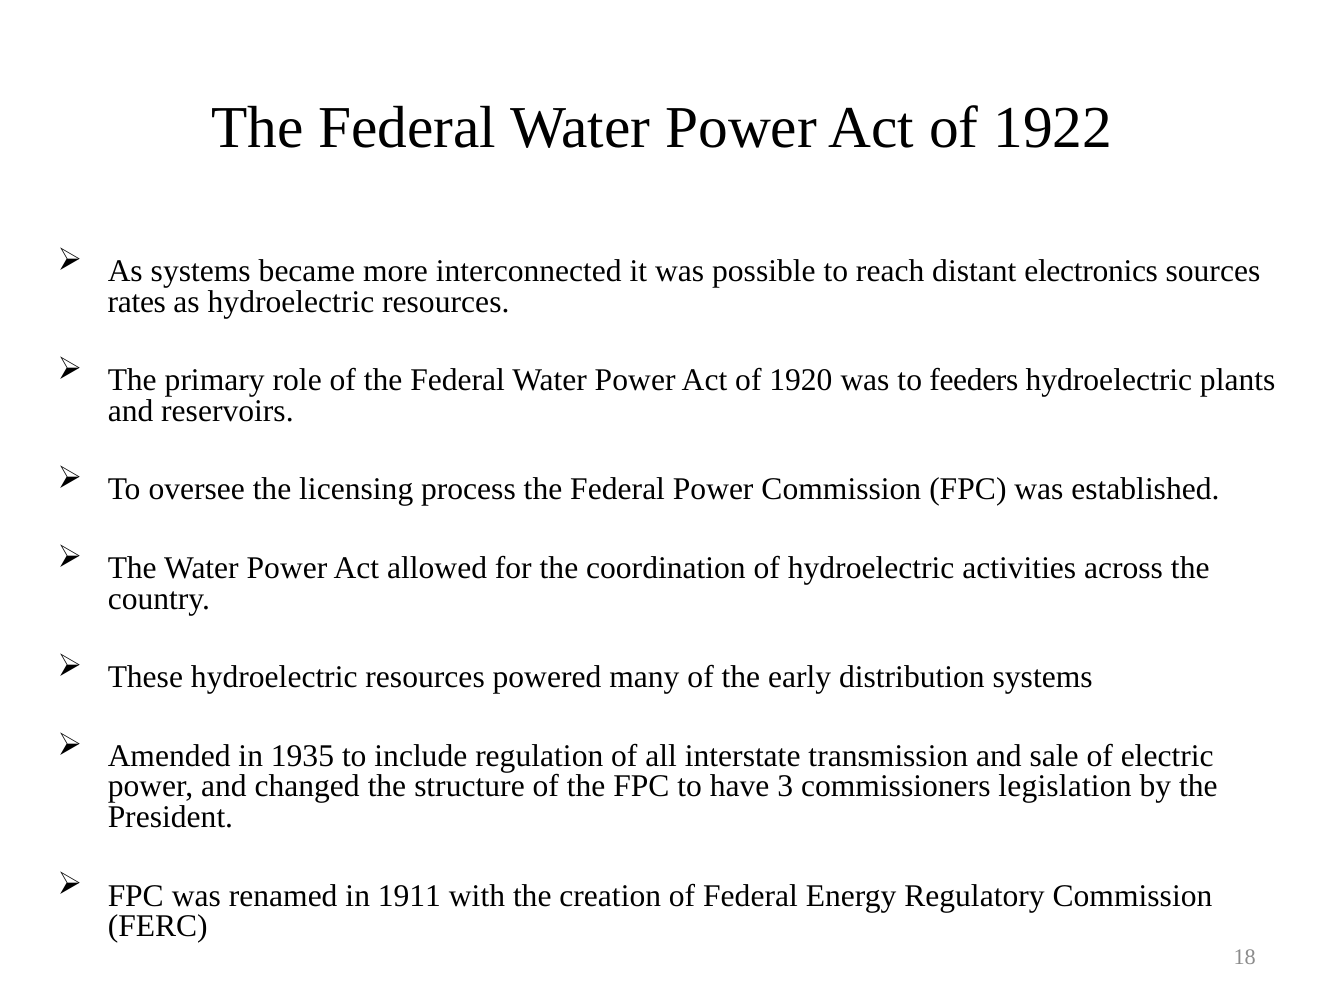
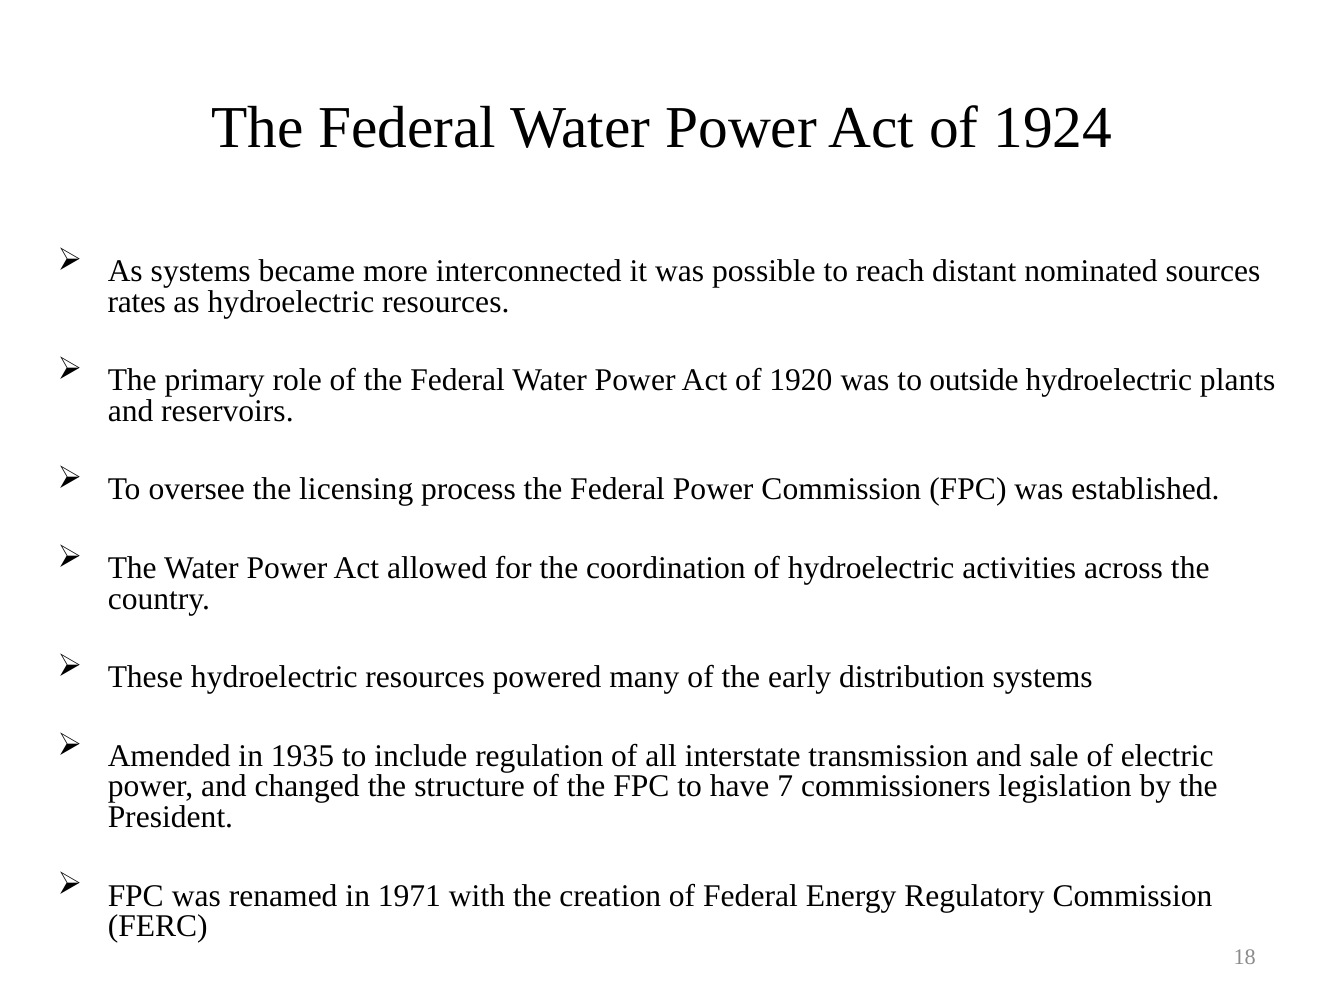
1922: 1922 -> 1924
electronics: electronics -> nominated
feeders: feeders -> outside
3: 3 -> 7
1911: 1911 -> 1971
